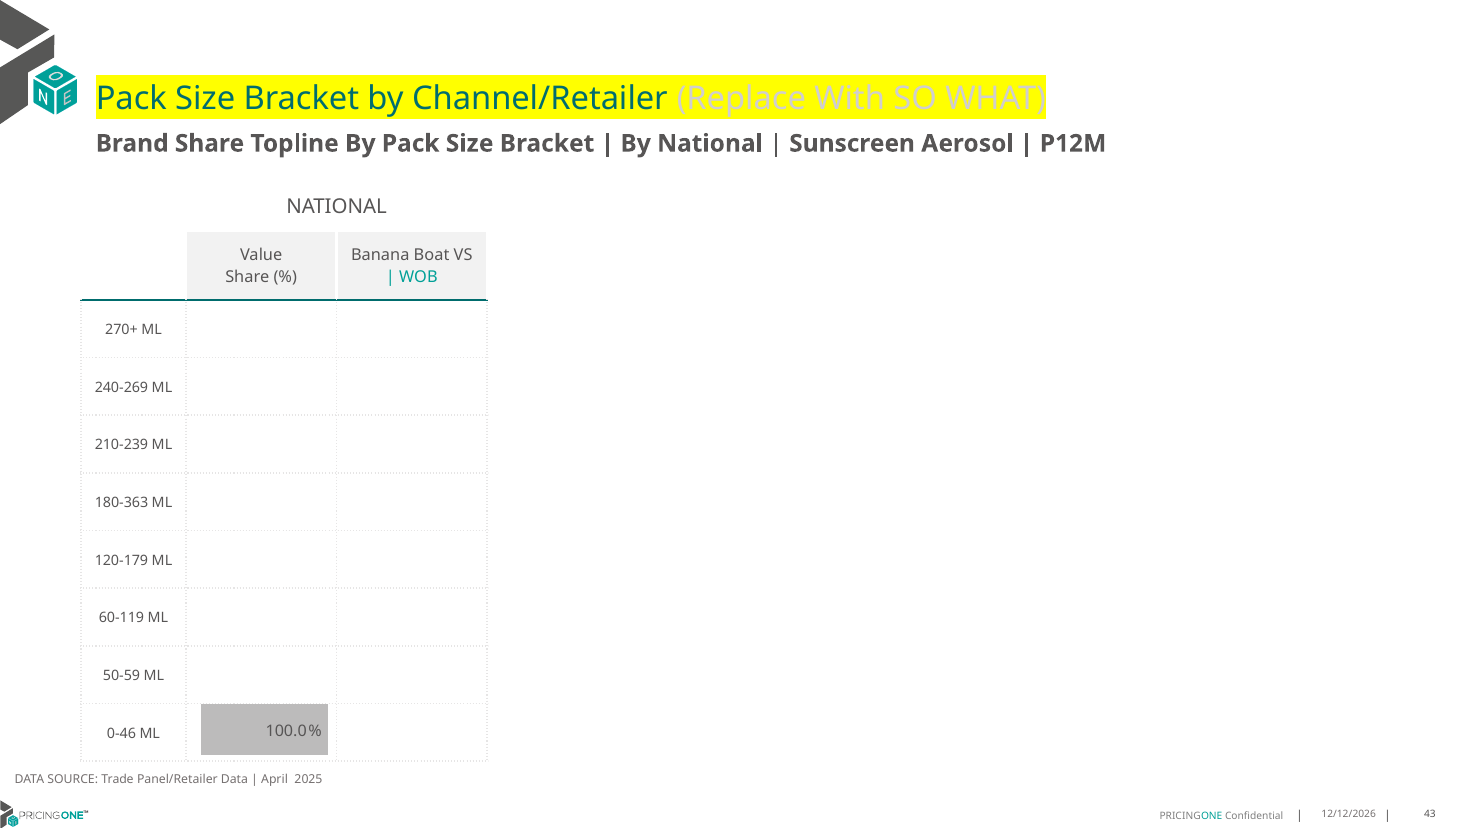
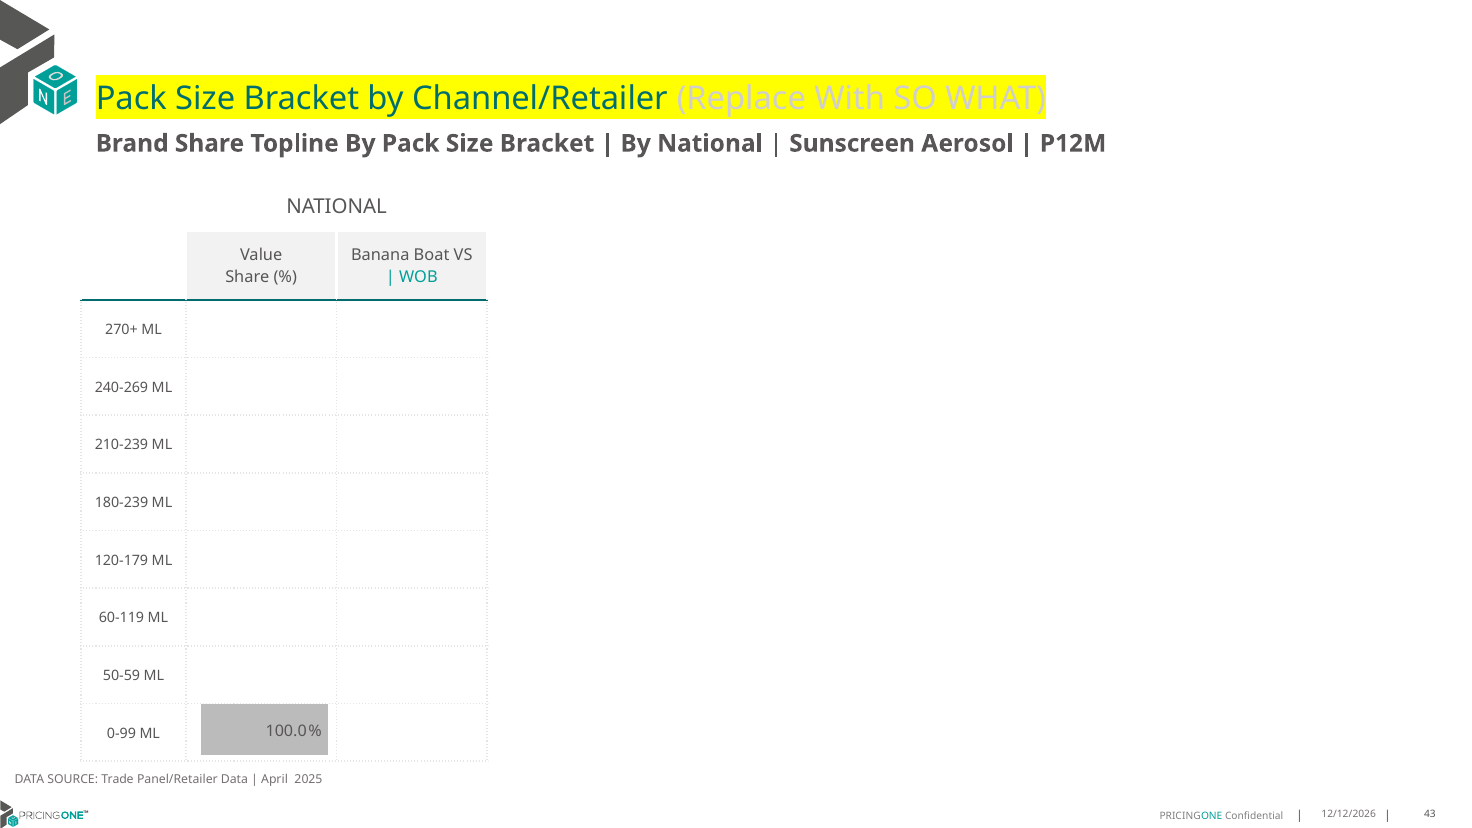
180-363: 180-363 -> 180-239
0-46: 0-46 -> 0-99
